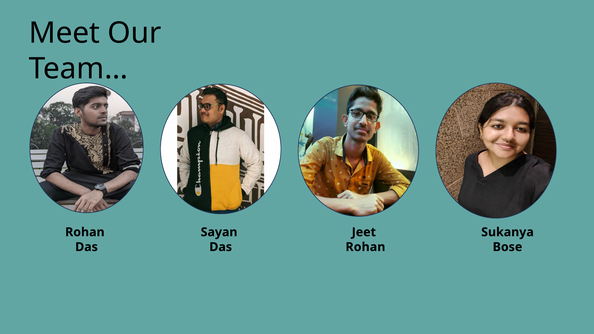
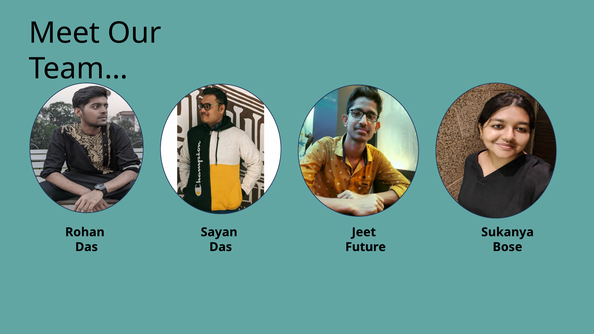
Rohan at (365, 247): Rohan -> Future
